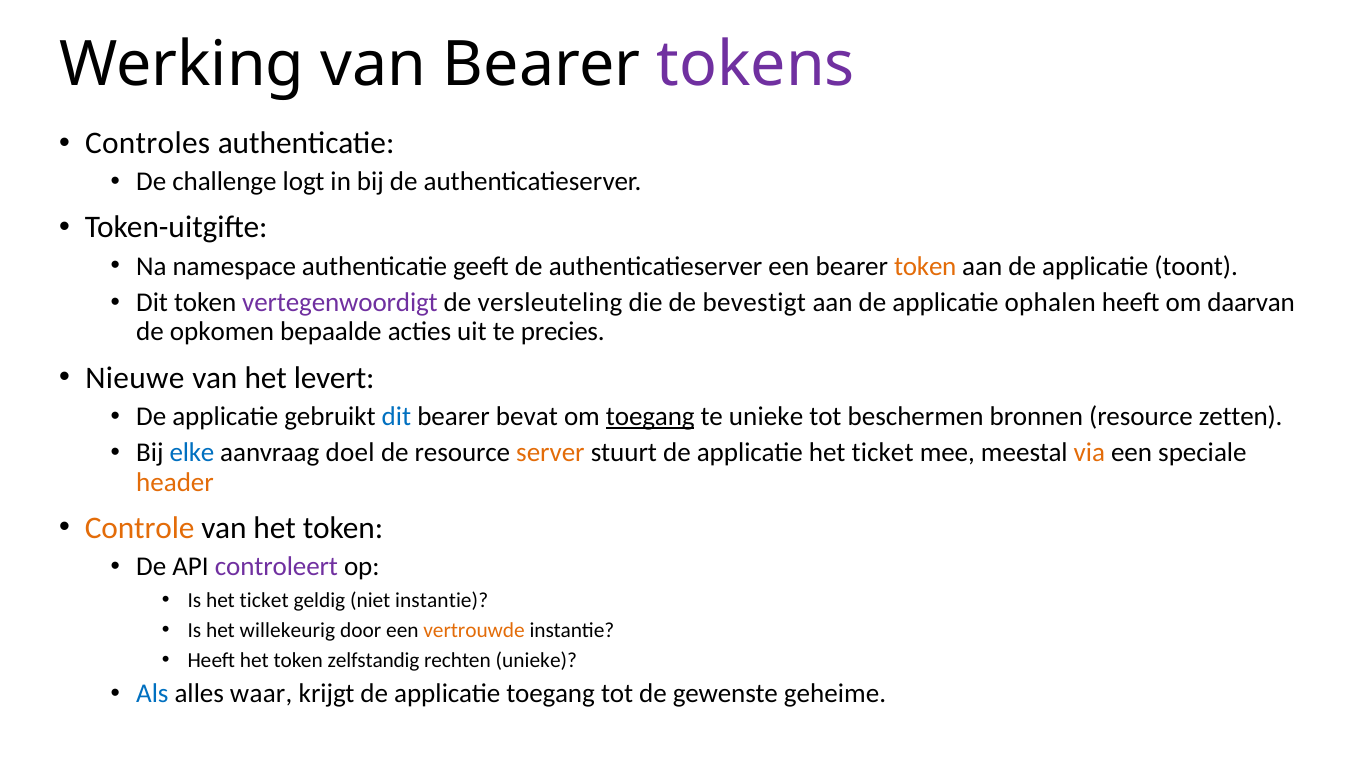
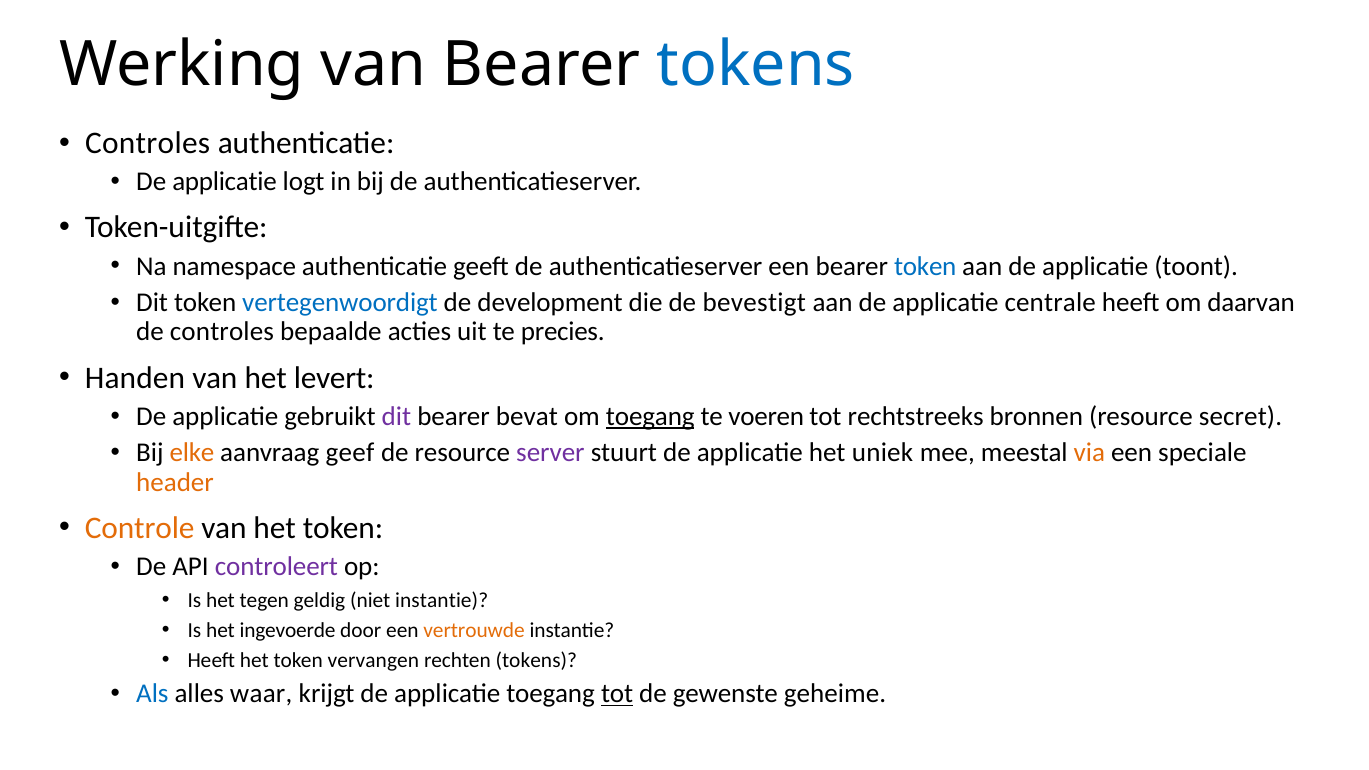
tokens at (756, 64) colour: purple -> blue
challenge at (224, 182): challenge -> applicatie
token at (925, 266) colour: orange -> blue
vertegenwoordigt colour: purple -> blue
versleuteling: versleuteling -> development
ophalen: ophalen -> centrale
de opkomen: opkomen -> controles
Nieuwe: Nieuwe -> Handen
dit at (396, 417) colour: blue -> purple
te unieke: unieke -> voeren
beschermen: beschermen -> rechtstreeks
zetten: zetten -> secret
elke colour: blue -> orange
doel: doel -> geef
server colour: orange -> purple
applicatie het ticket: ticket -> uniek
Is het ticket: ticket -> tegen
willekeurig: willekeurig -> ingevoerde
zelfstandig: zelfstandig -> vervangen
rechten unieke: unieke -> tokens
tot at (617, 694) underline: none -> present
